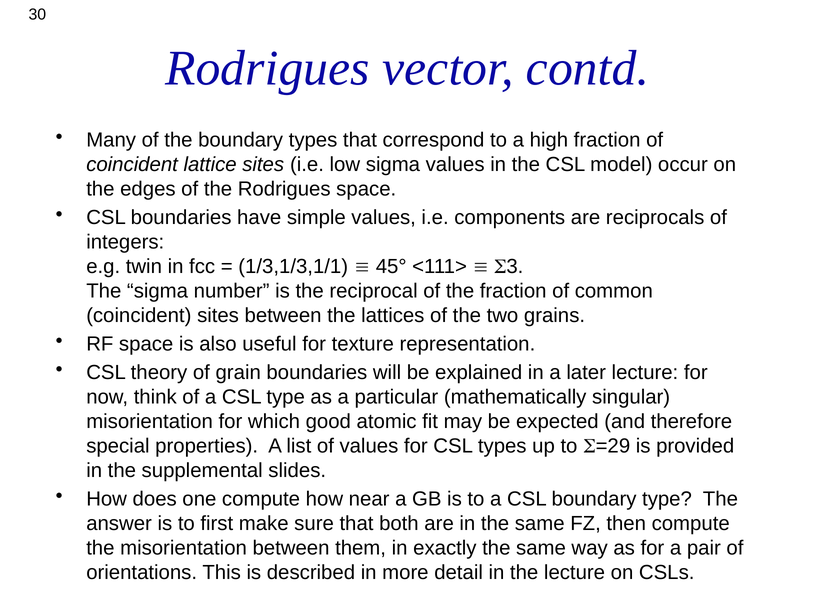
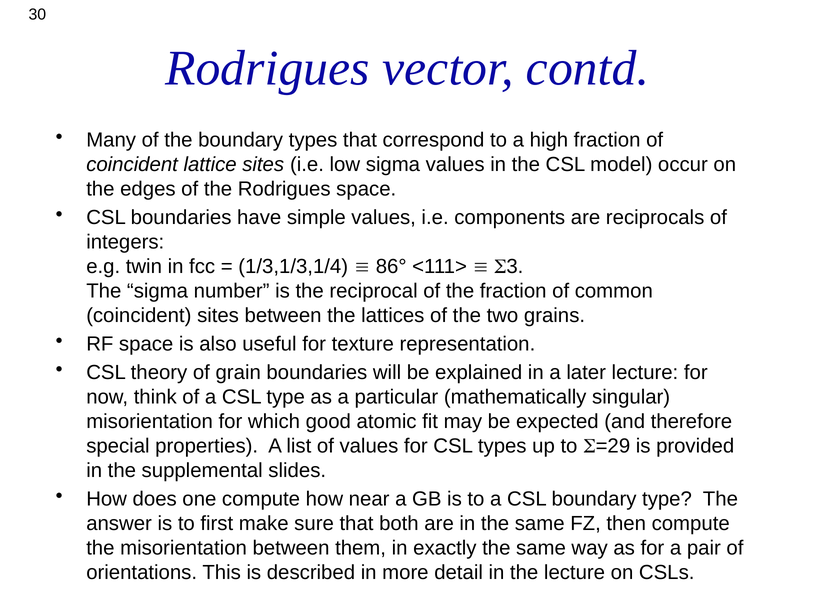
1/3,1/3,1/1: 1/3,1/3,1/1 -> 1/3,1/3,1/4
45°: 45° -> 86°
